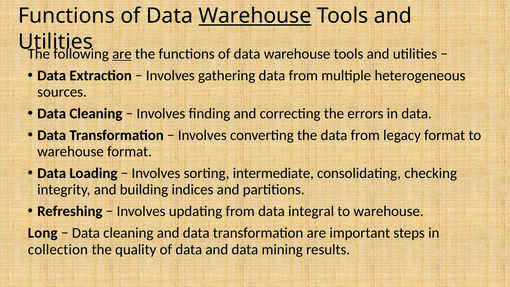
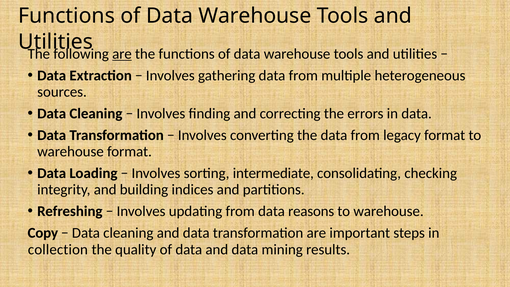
Warehouse at (255, 16) underline: present -> none
integral: integral -> reasons
Long: Long -> Copy
